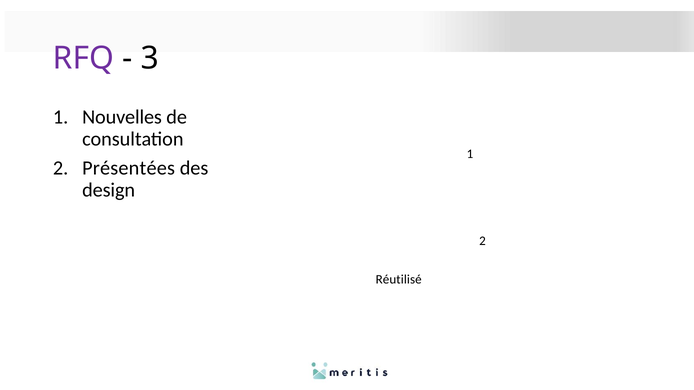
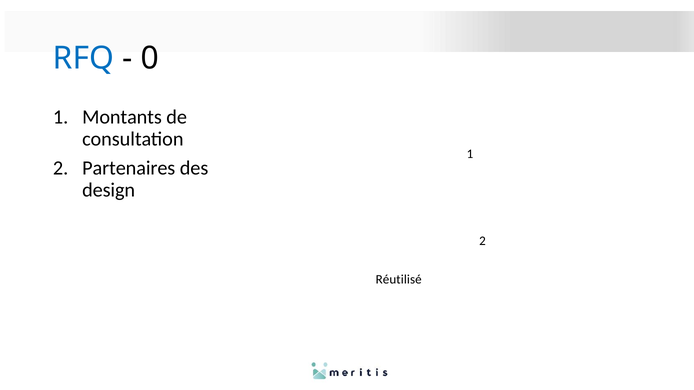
RFQ colour: purple -> blue
3: 3 -> 0
Nouvelles: Nouvelles -> Montants
Présentées: Présentées -> Partenaires
